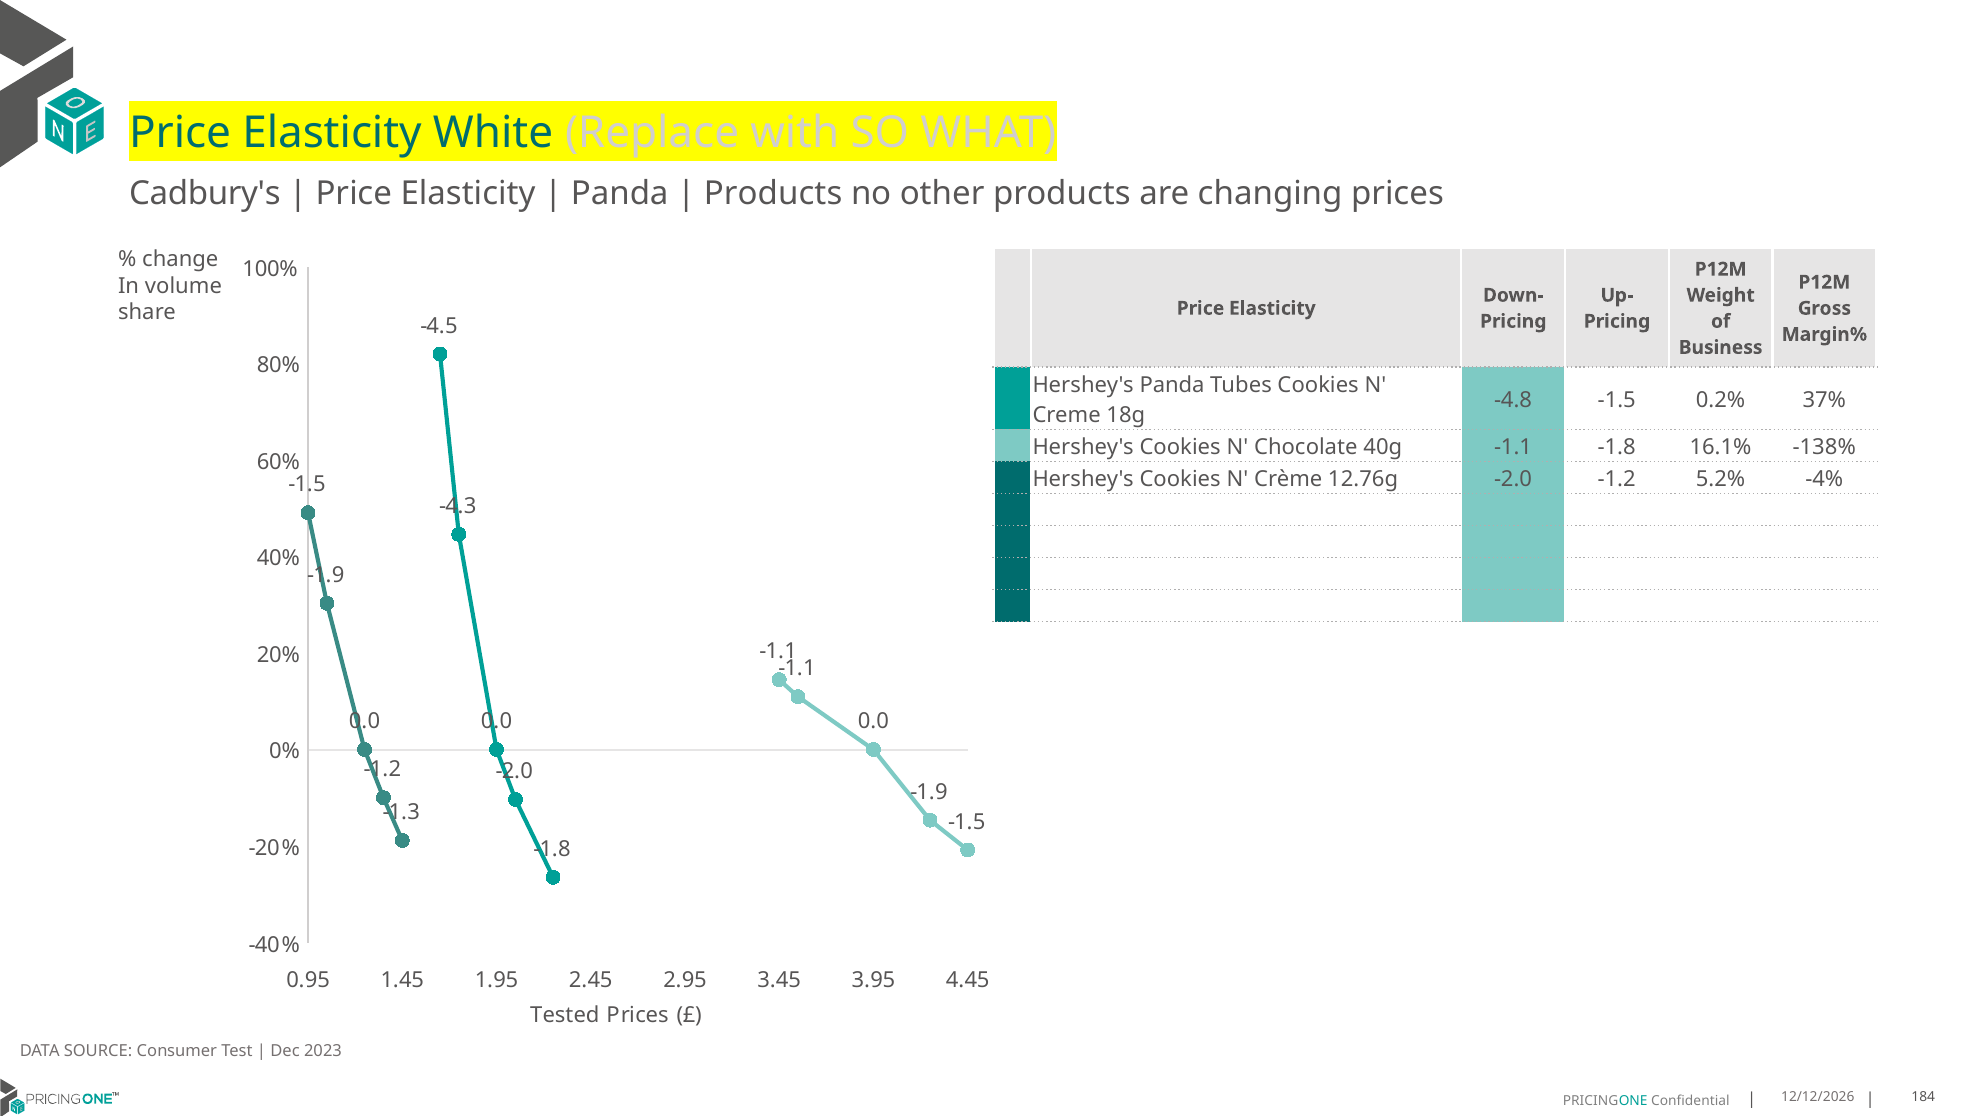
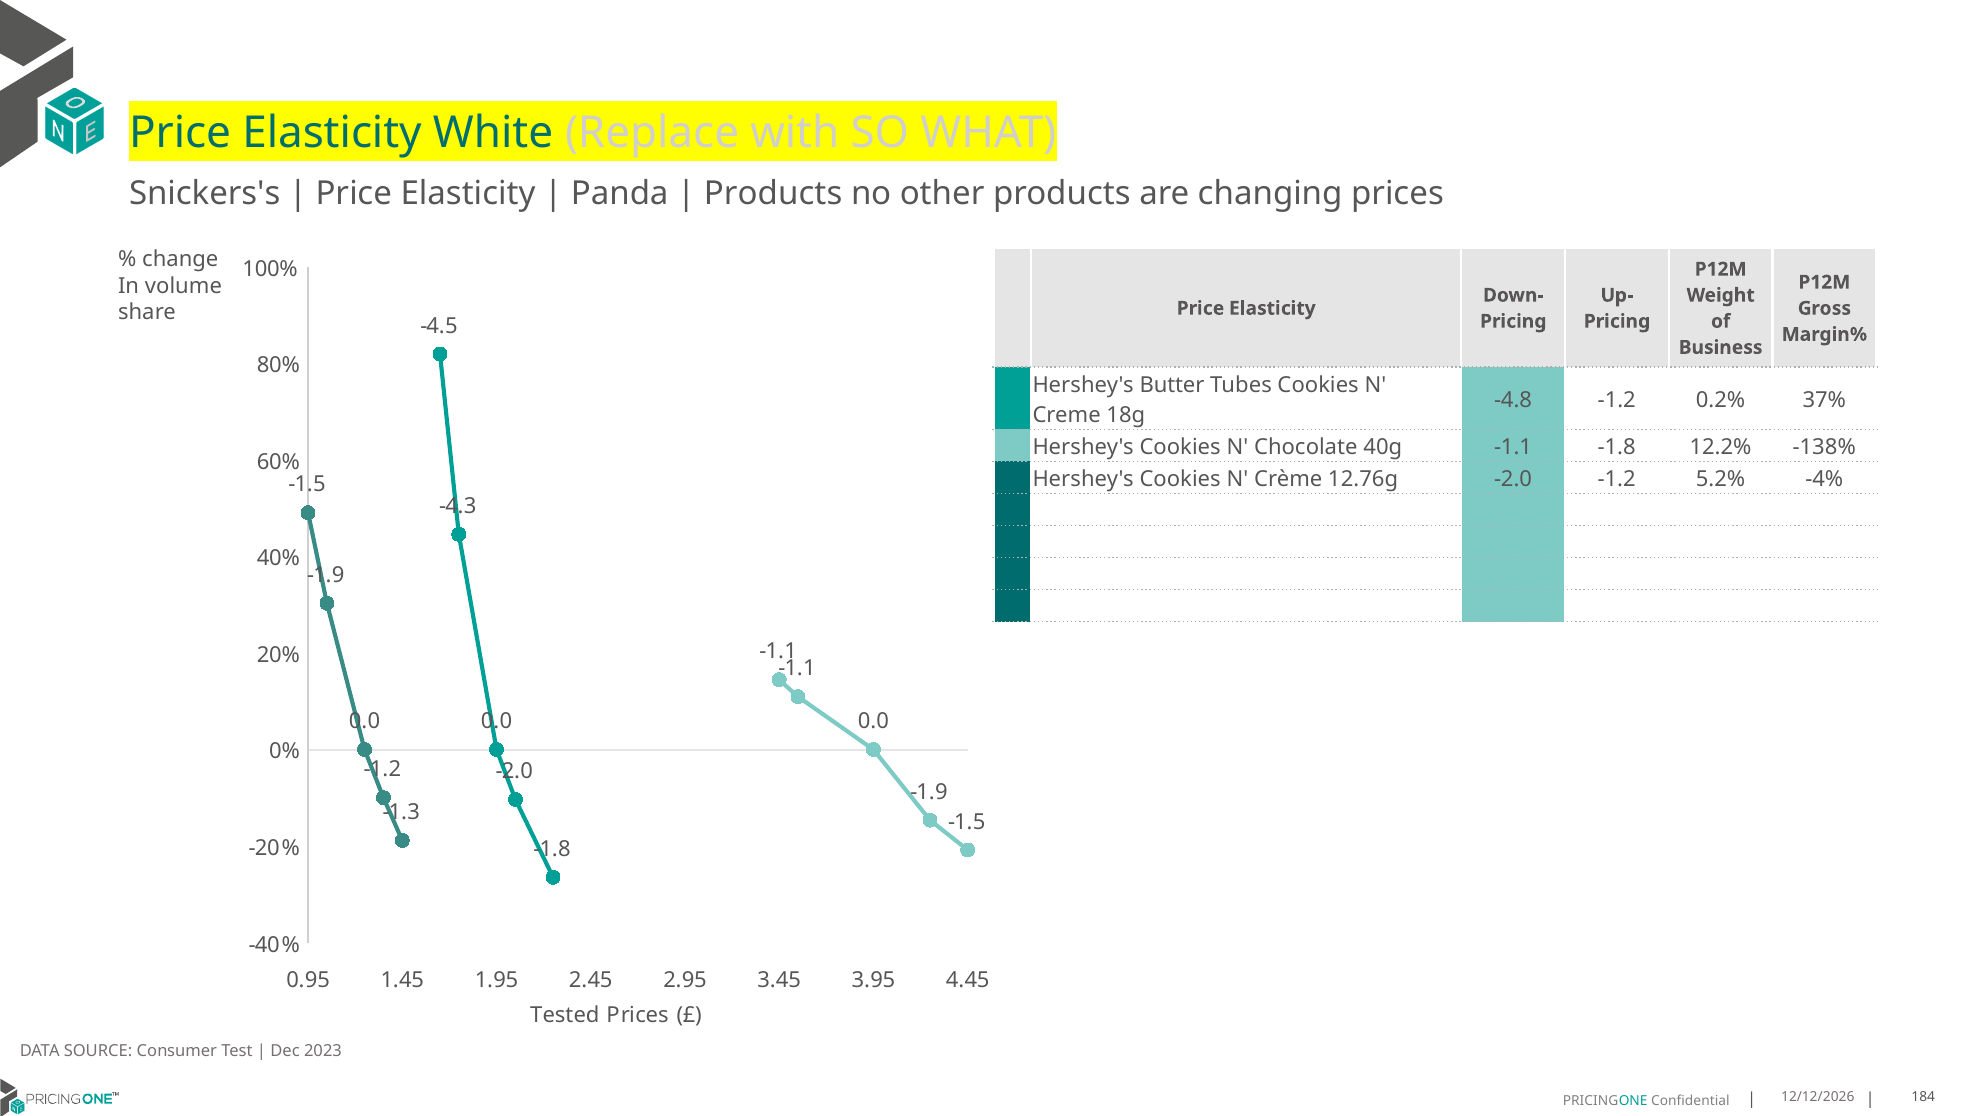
Cadbury's: Cadbury's -> Snickers's
Hershey's Panda: Panda -> Butter
-4.8 -1.5: -1.5 -> -1.2
16.1%: 16.1% -> 12.2%
